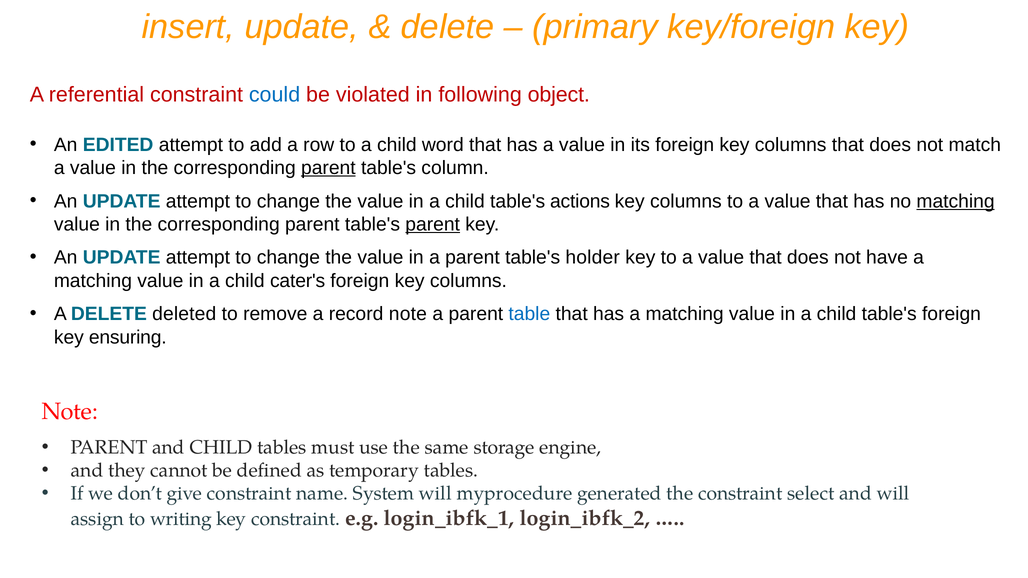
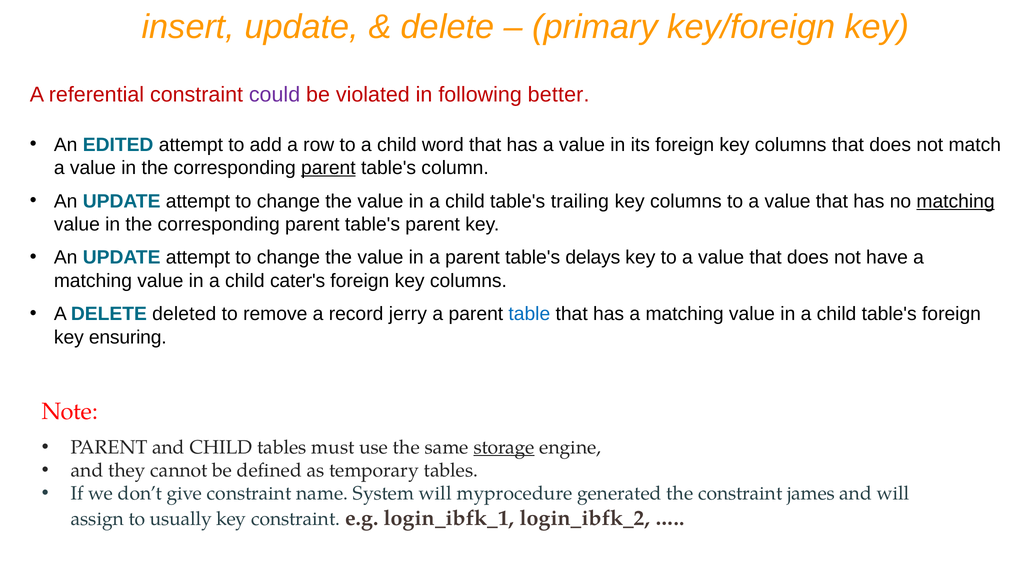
could colour: blue -> purple
object: object -> better
actions: actions -> trailing
parent at (433, 224) underline: present -> none
holder: holder -> delays
record note: note -> jerry
storage underline: none -> present
select: select -> james
writing: writing -> usually
